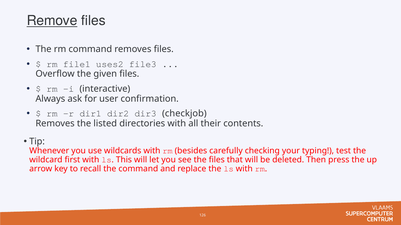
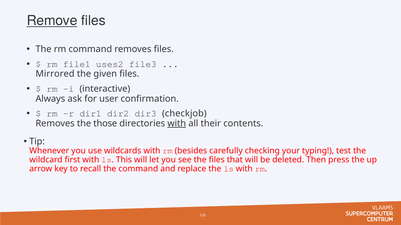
Overflow: Overflow -> Mirrored
listed: listed -> those
with at (177, 124) underline: none -> present
